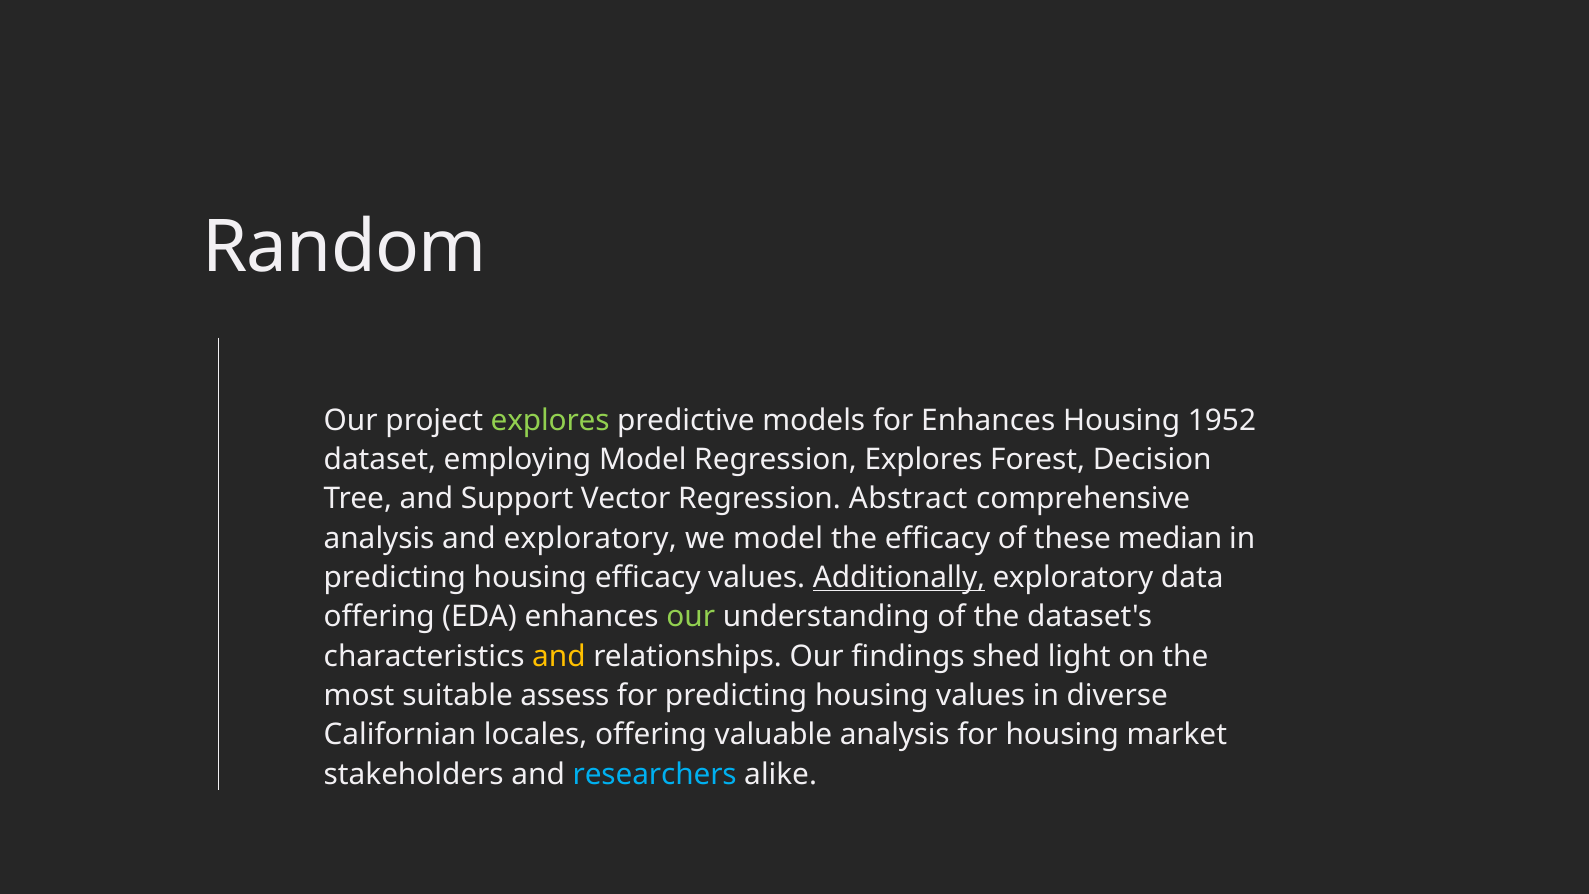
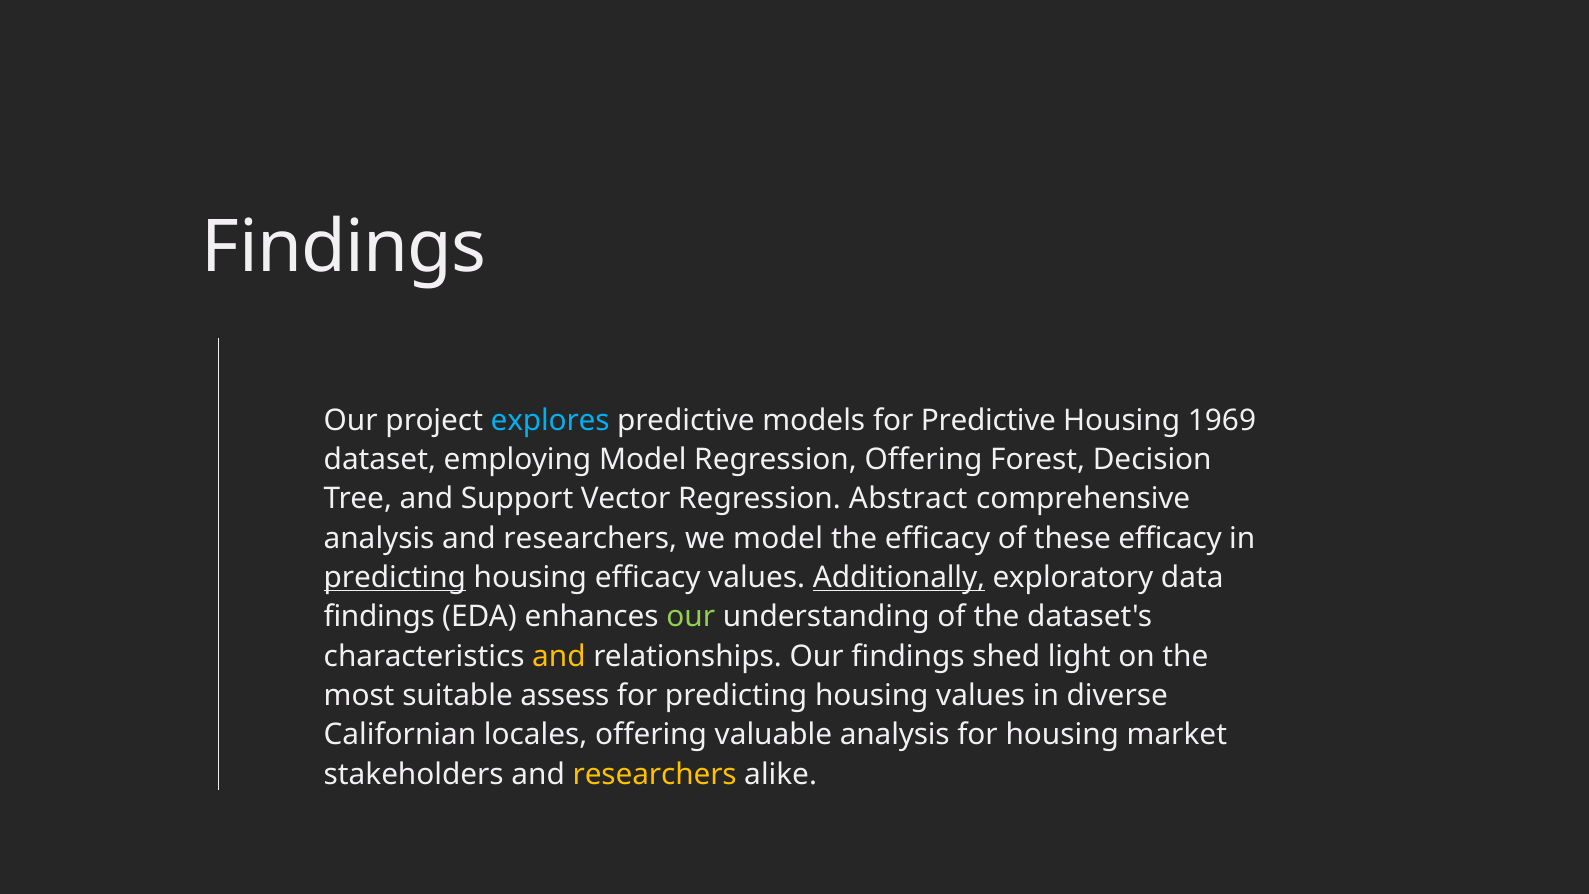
Random at (344, 248): Random -> Findings
explores at (550, 420) colour: light green -> light blue
for Enhances: Enhances -> Predictive
1952: 1952 -> 1969
Regression Explores: Explores -> Offering
analysis and exploratory: exploratory -> researchers
these median: median -> efficacy
predicting at (395, 578) underline: none -> present
offering at (379, 617): offering -> findings
researchers at (655, 774) colour: light blue -> yellow
